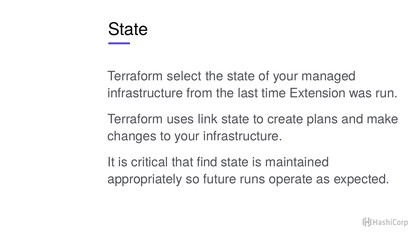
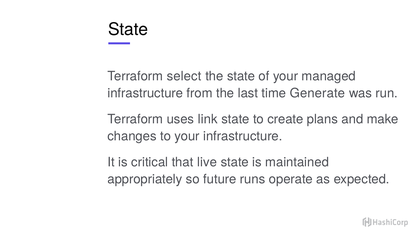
Extension: Extension -> Generate
find: find -> live
